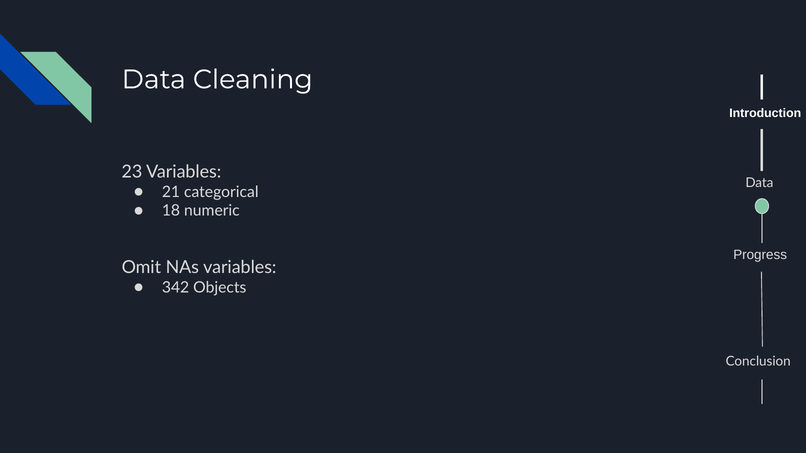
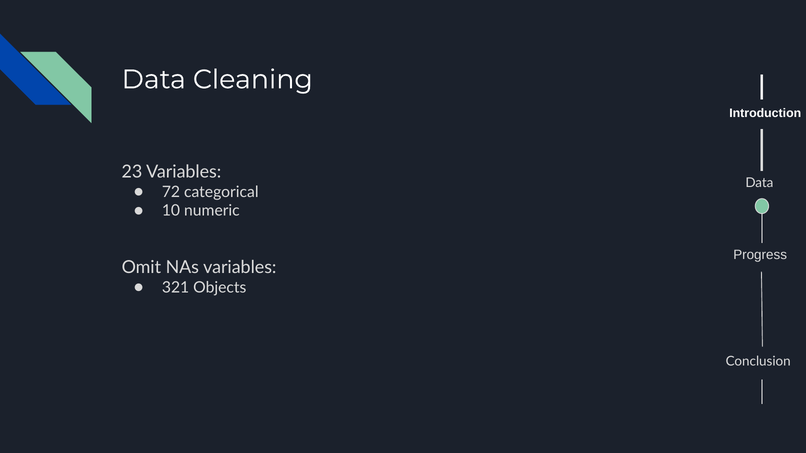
21: 21 -> 72
18: 18 -> 10
342: 342 -> 321
